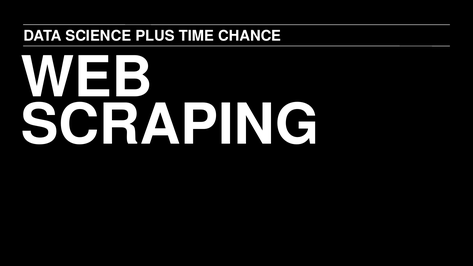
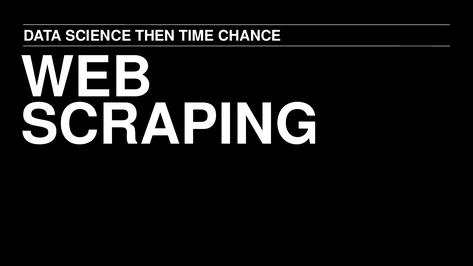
PLUS: PLUS -> THEN
